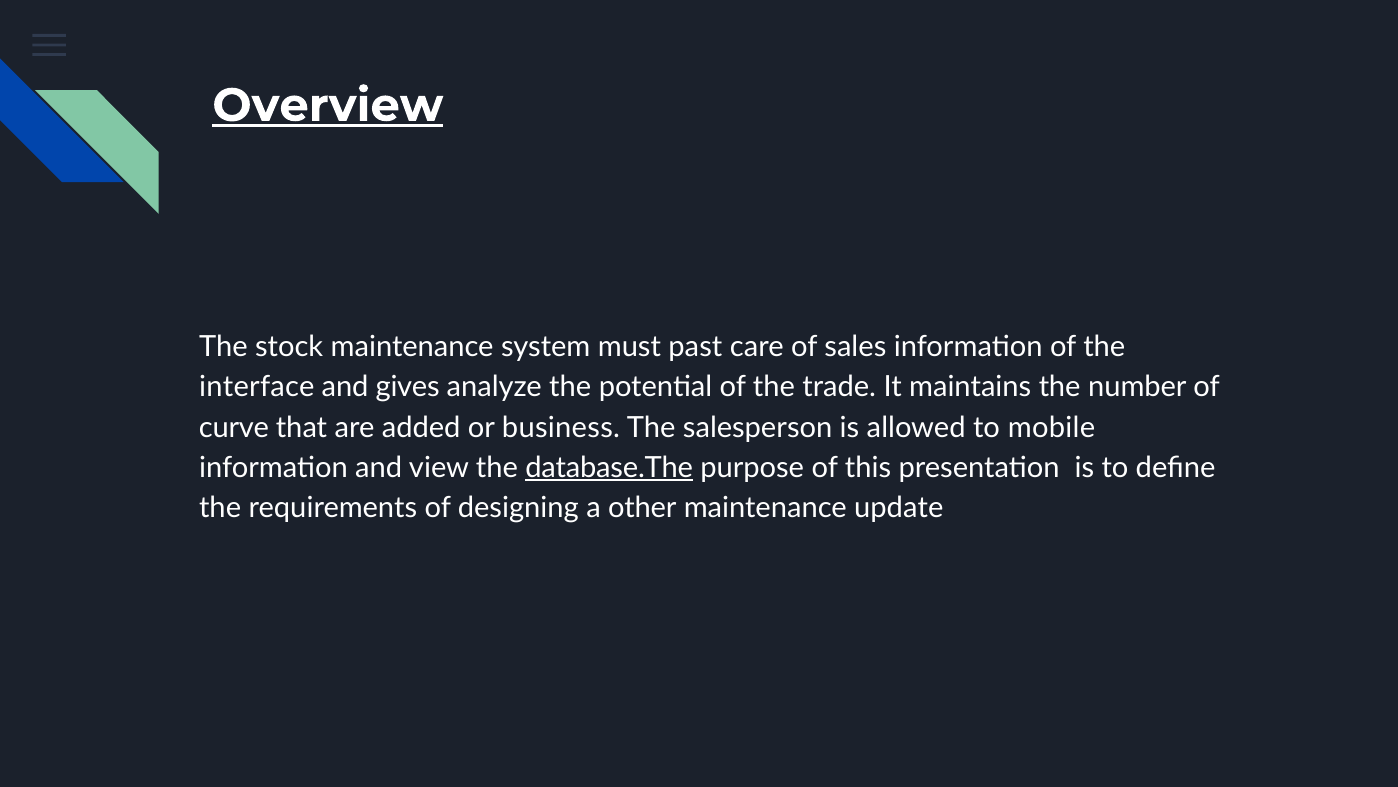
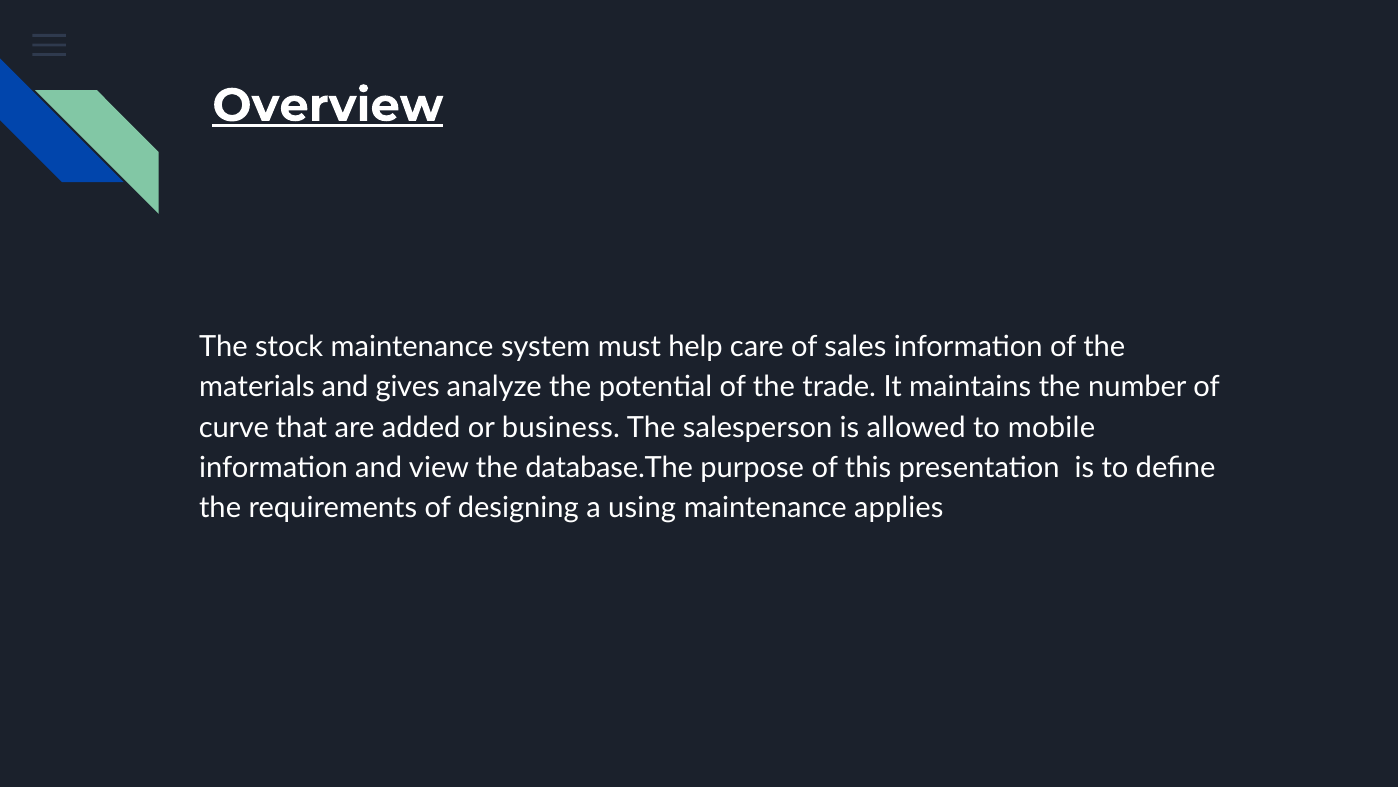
past: past -> help
interface: interface -> materials
database.The underline: present -> none
other: other -> using
update: update -> applies
